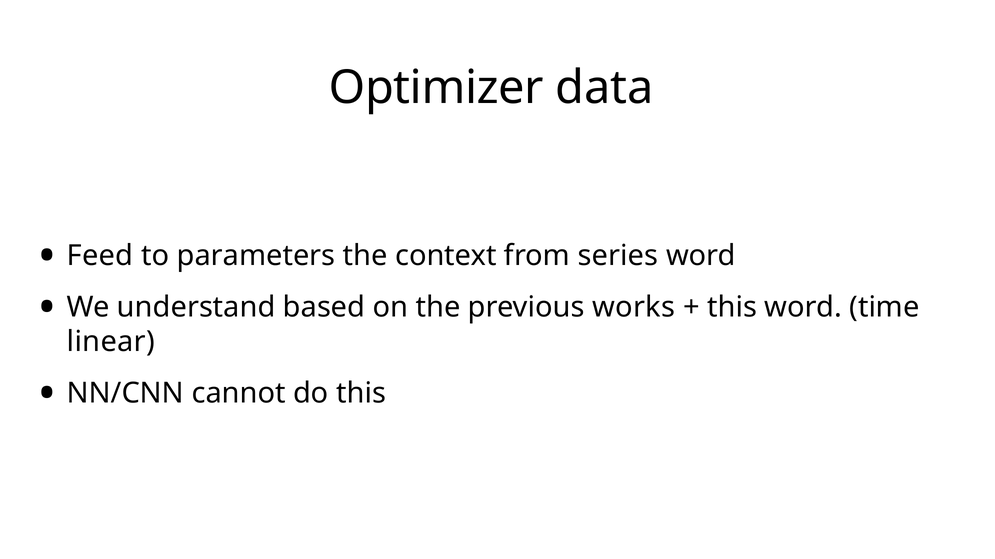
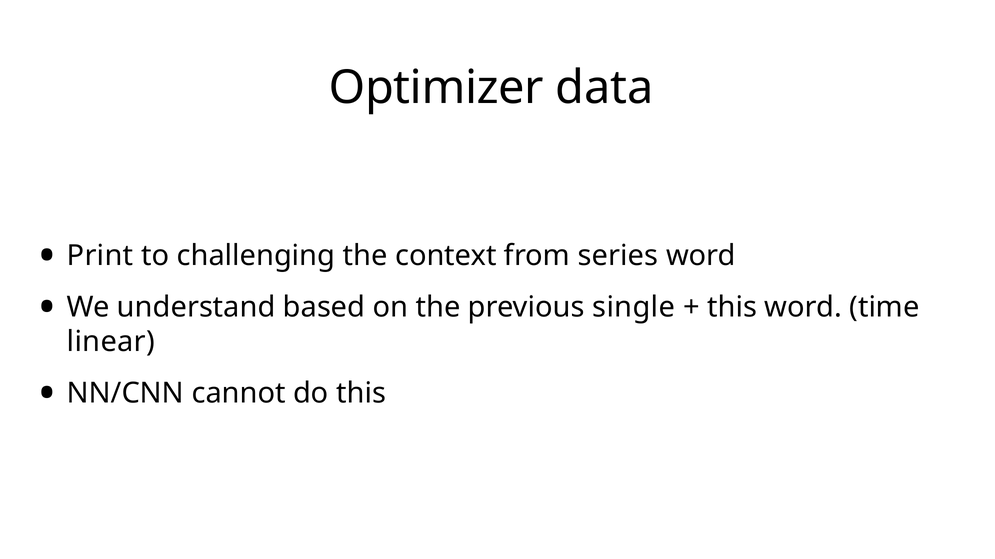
Feed: Feed -> Print
parameters: parameters -> challenging
works: works -> single
